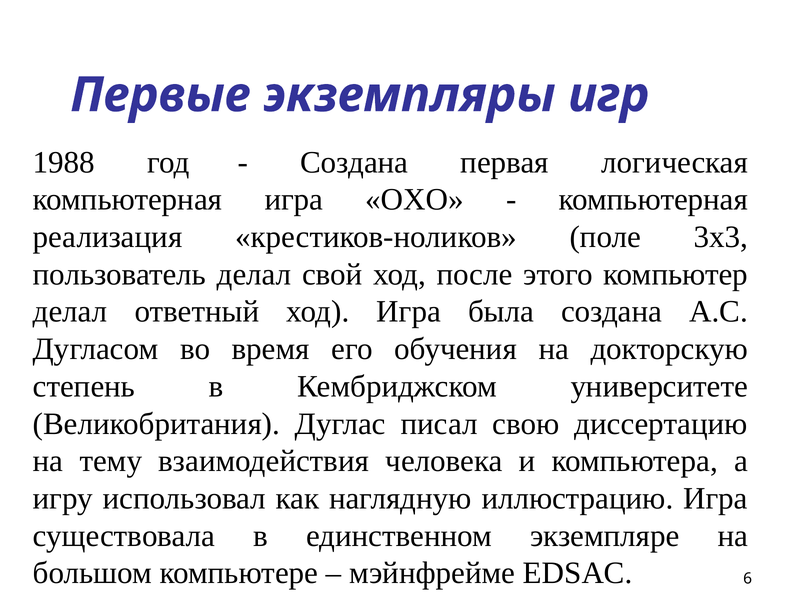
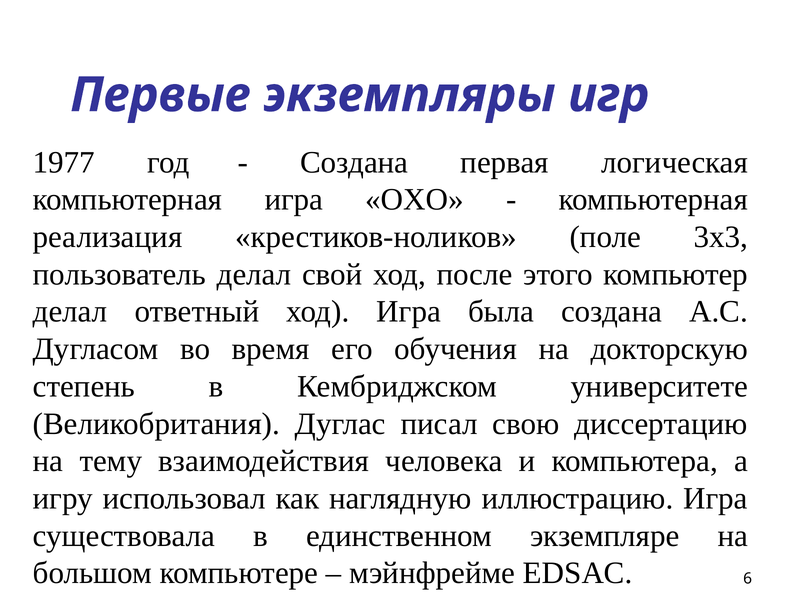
1988: 1988 -> 1977
